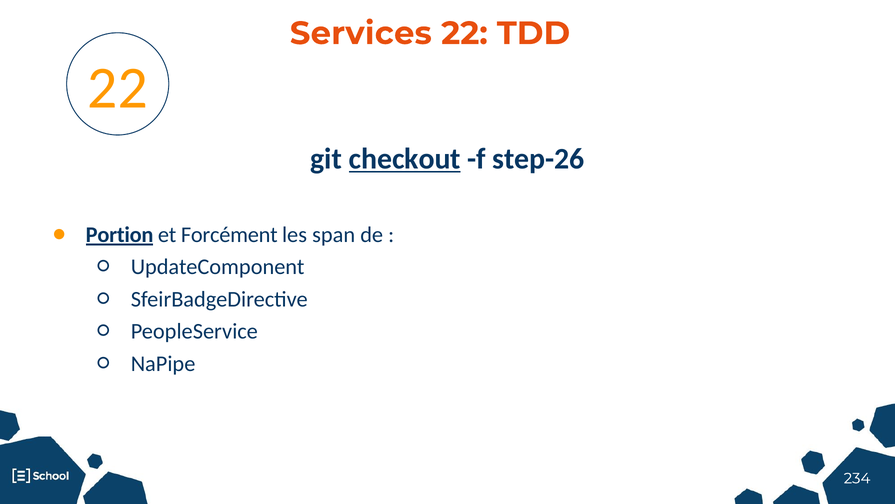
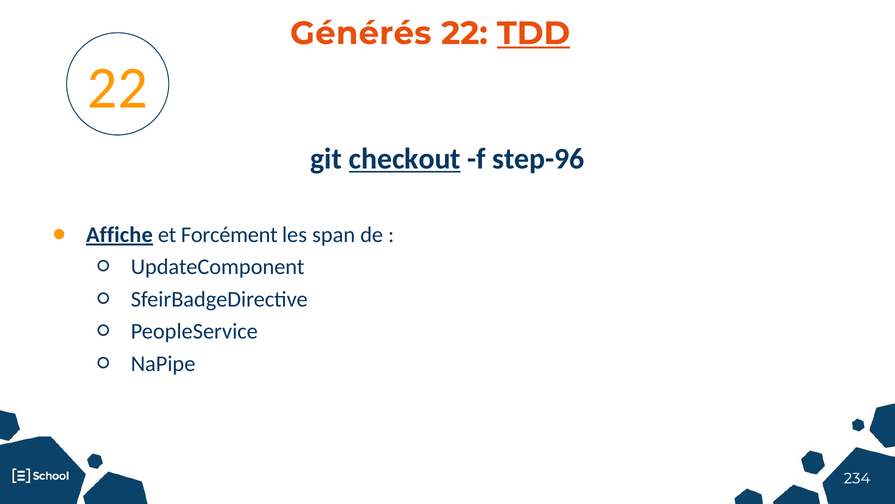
Services: Services -> Générés
TDD underline: none -> present
step-26: step-26 -> step-96
Portion: Portion -> Affiche
